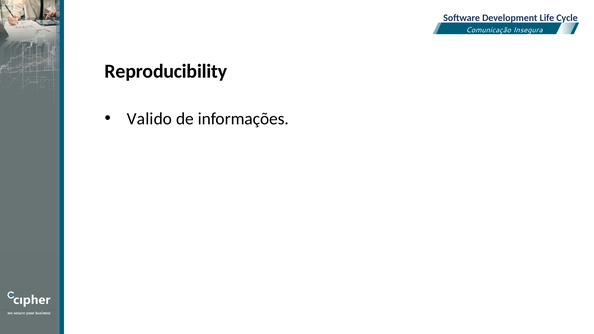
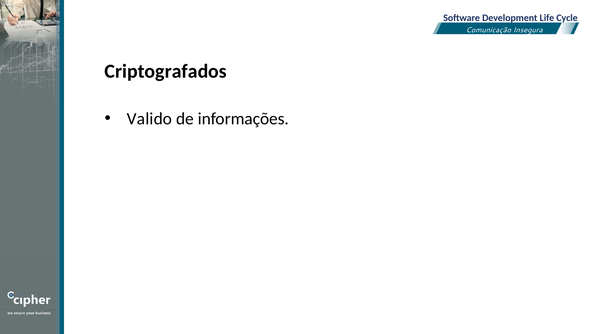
Reproducibility: Reproducibility -> Criptografados
